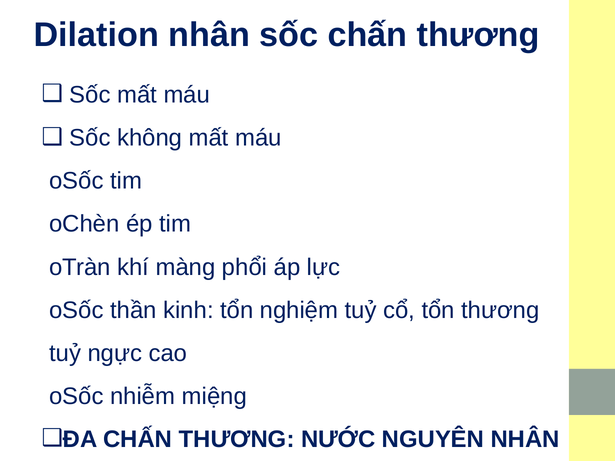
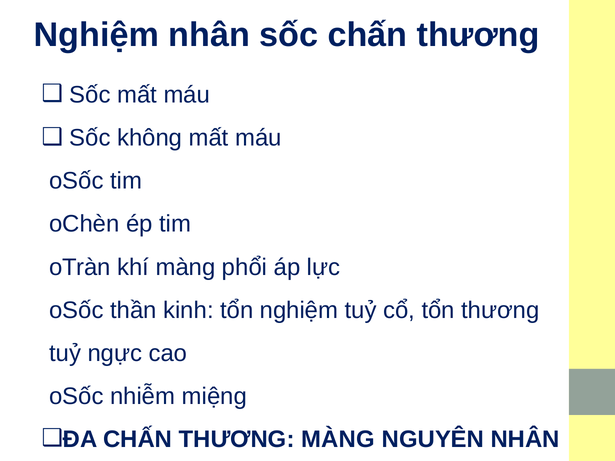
Dilation at (96, 35): Dilation -> Nghiệm
THƯƠNG NƯỚC: NƯỚC -> MÀNG
